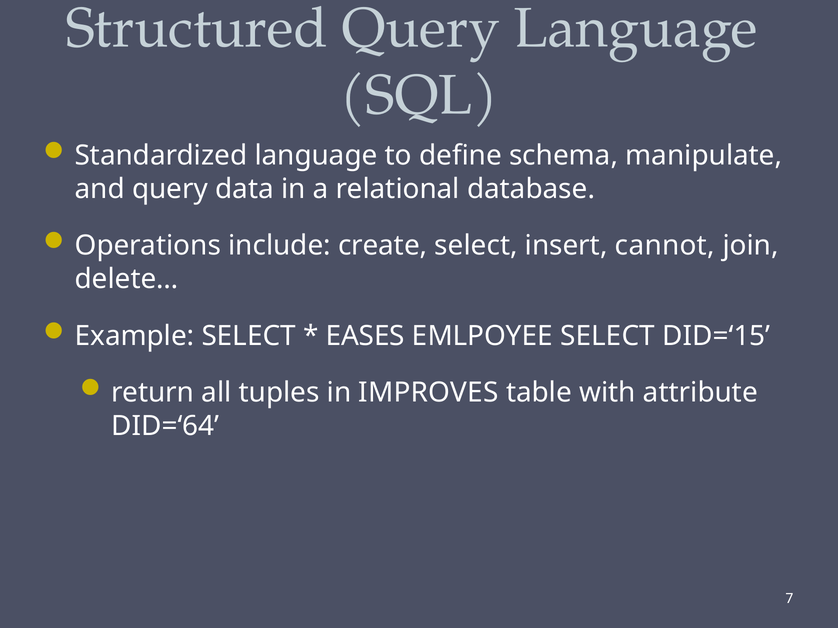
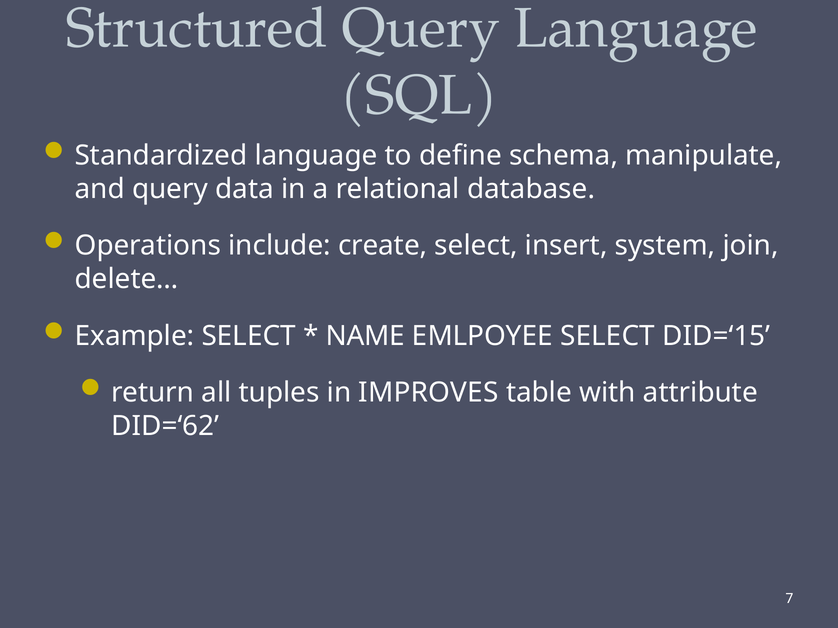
cannot: cannot -> system
EASES: EASES -> NAME
DID=‘64: DID=‘64 -> DID=‘62
